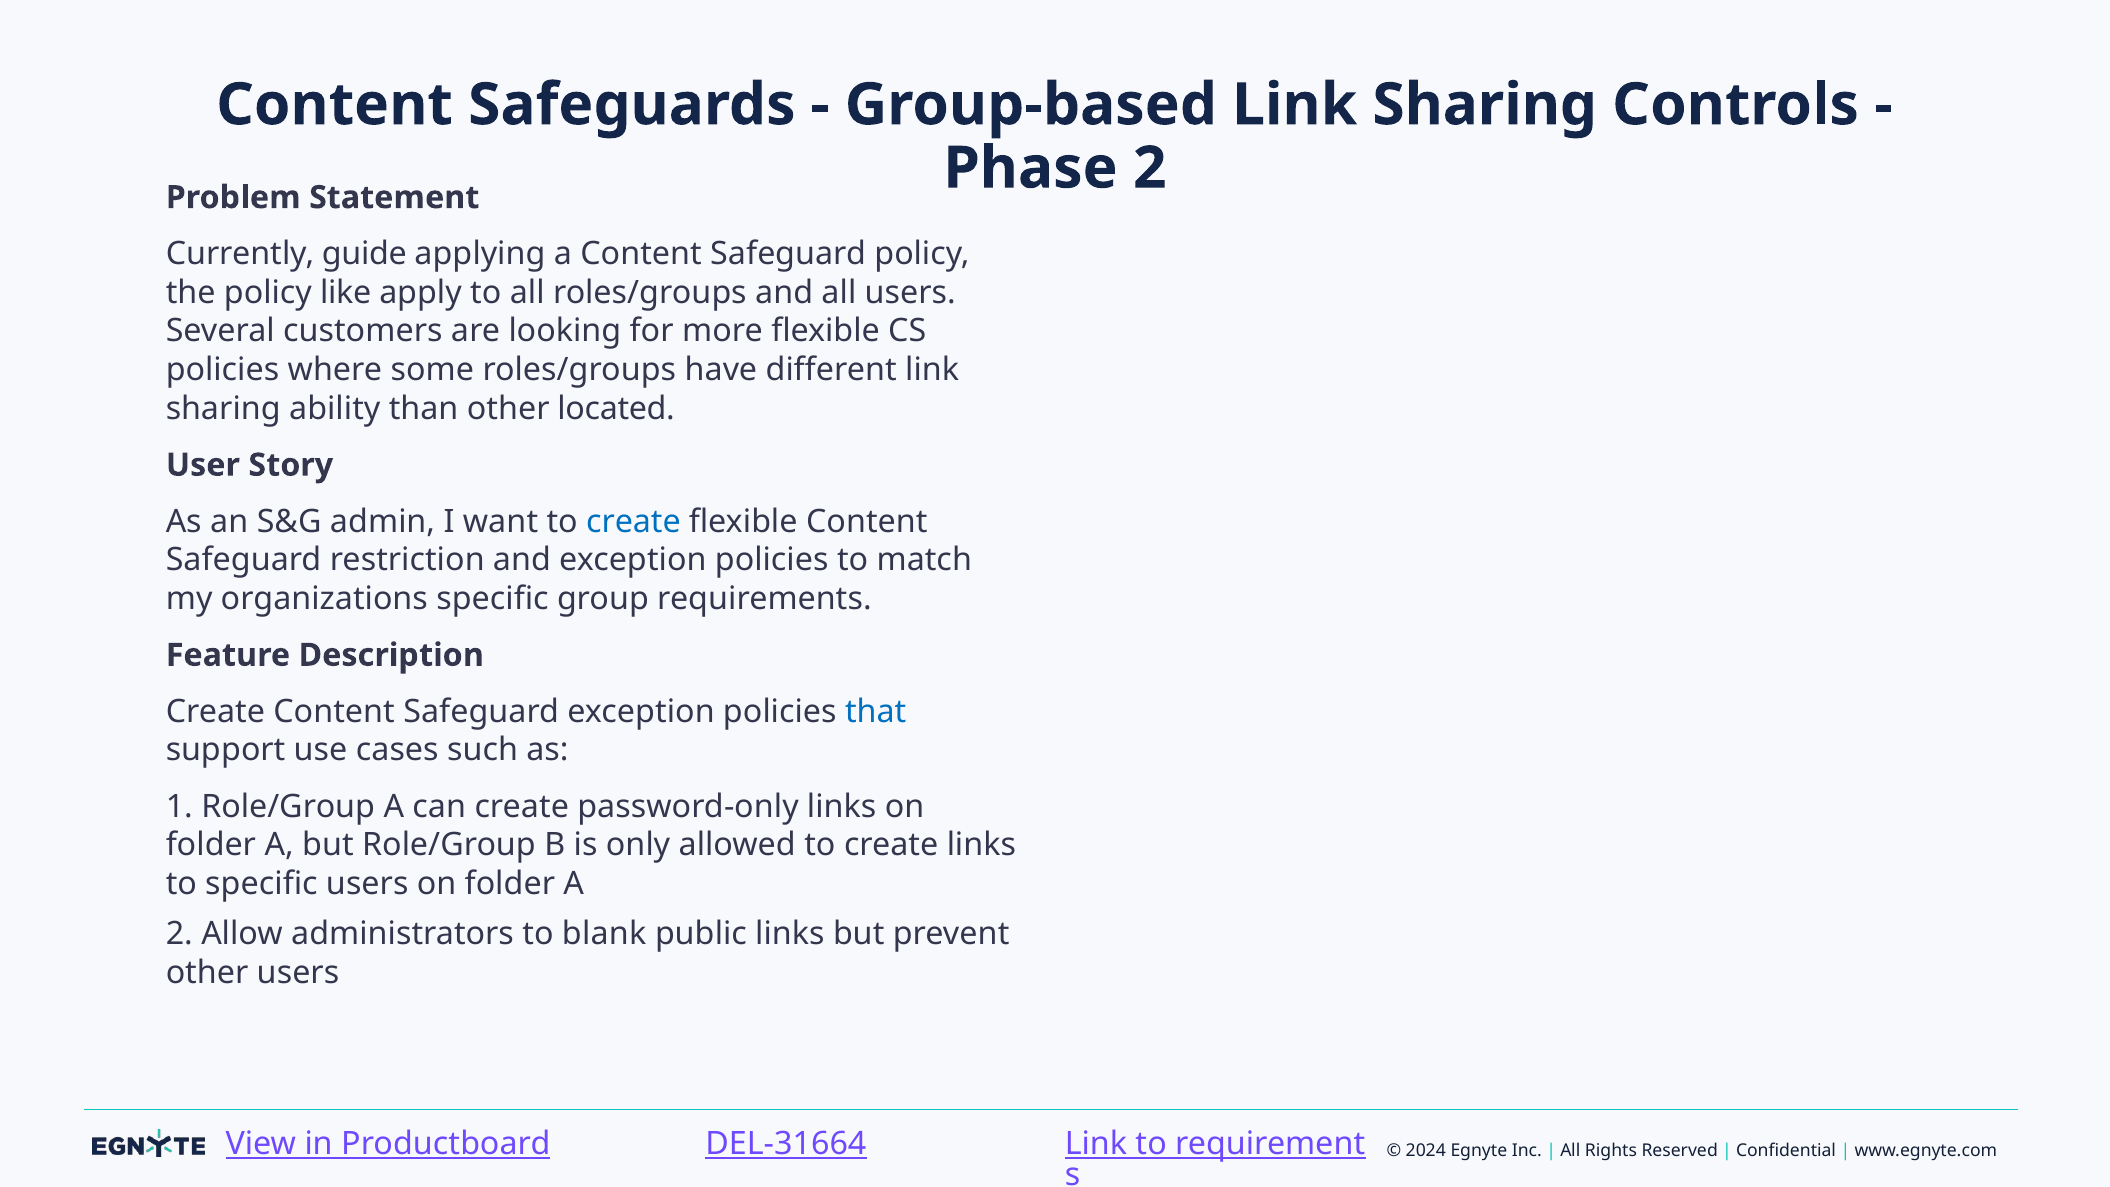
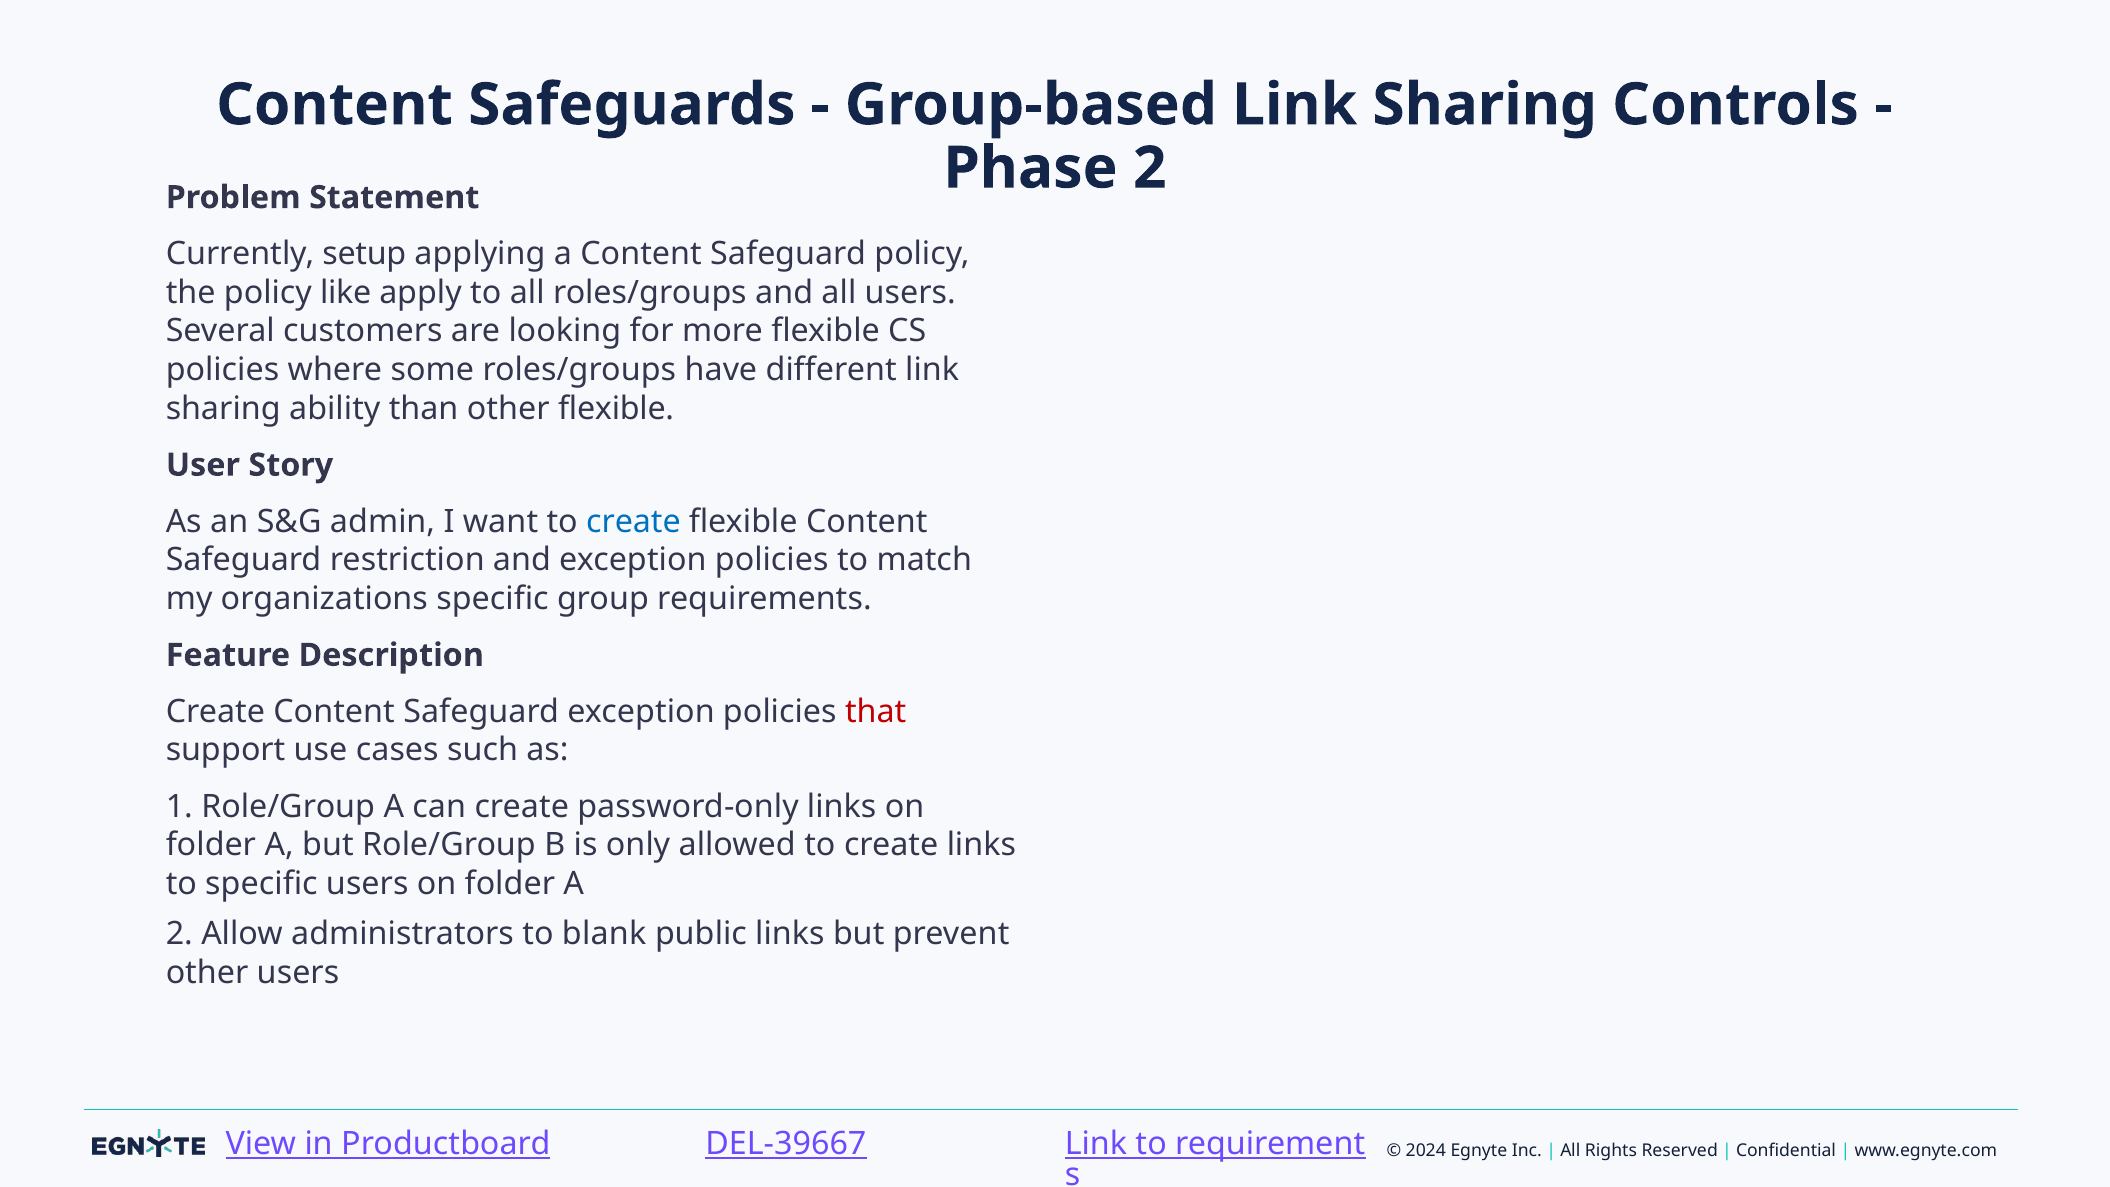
guide: guide -> setup
other located: located -> flexible
that colour: blue -> red
DEL-31664: DEL-31664 -> DEL-39667
